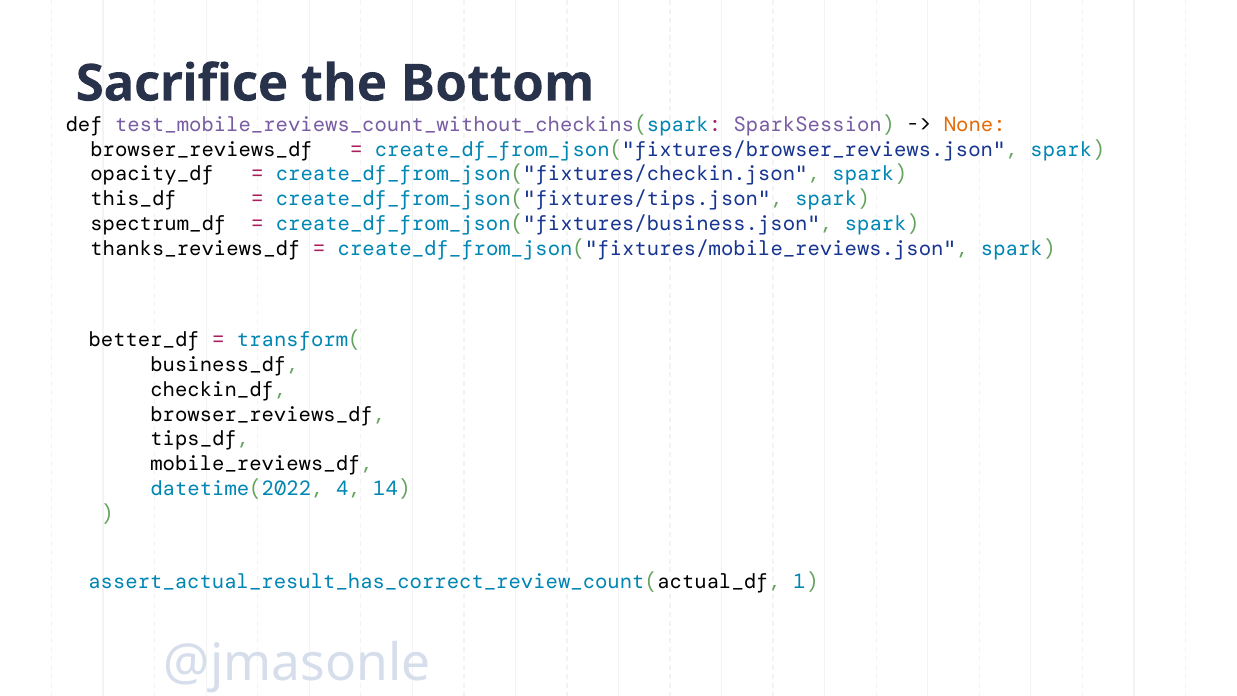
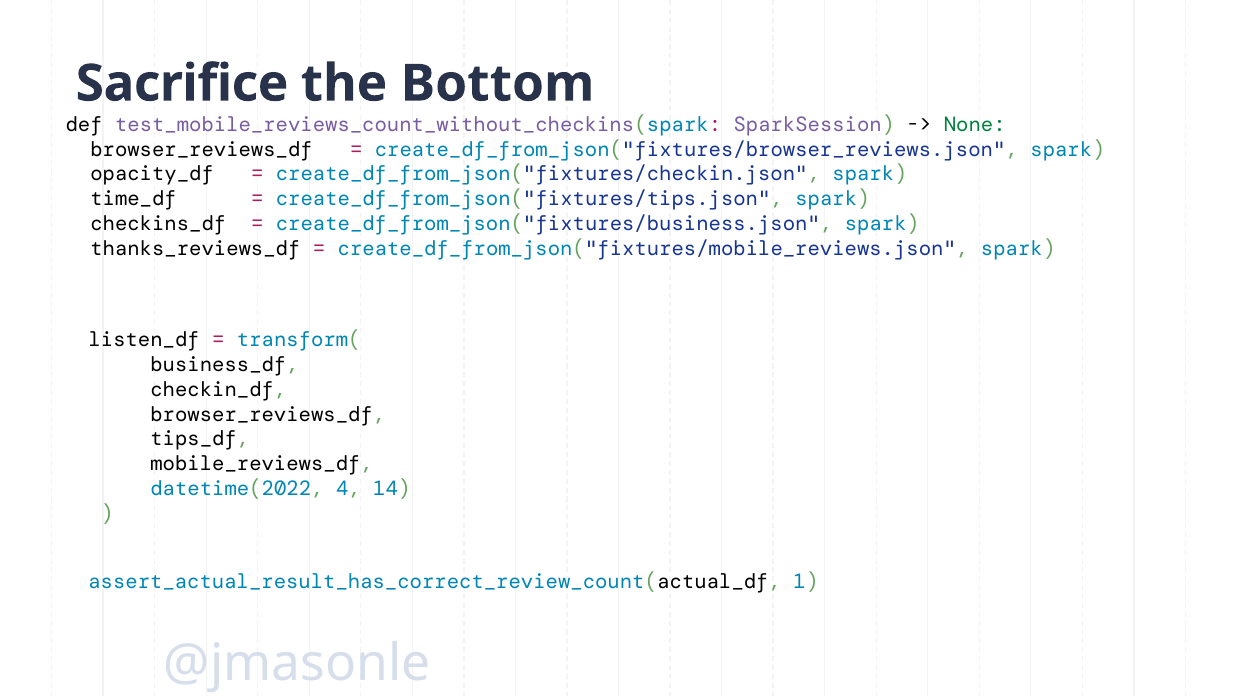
None colour: orange -> green
this_df: this_df -> time_df
spectrum_df: spectrum_df -> checkins_df
better_df: better_df -> listen_df
